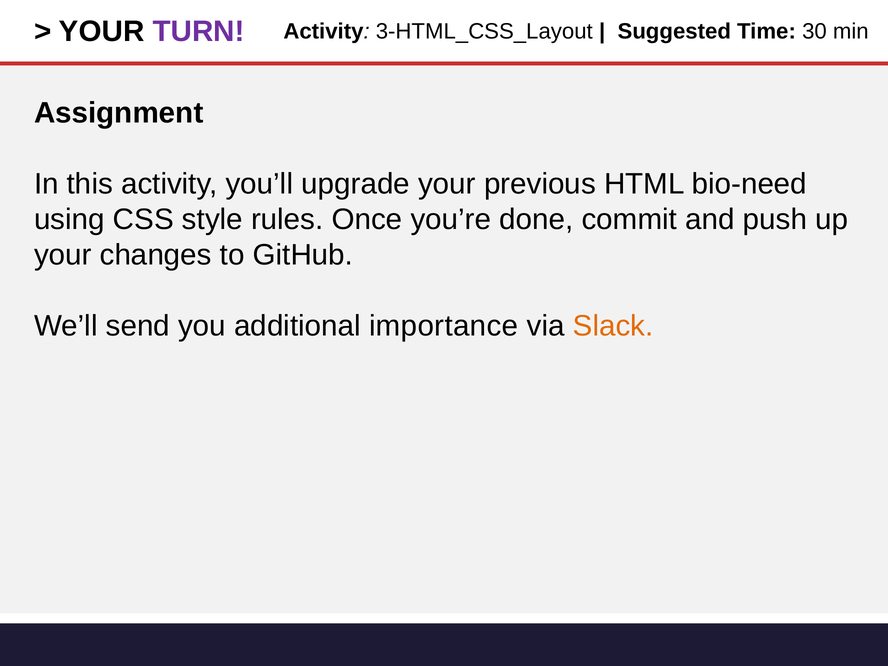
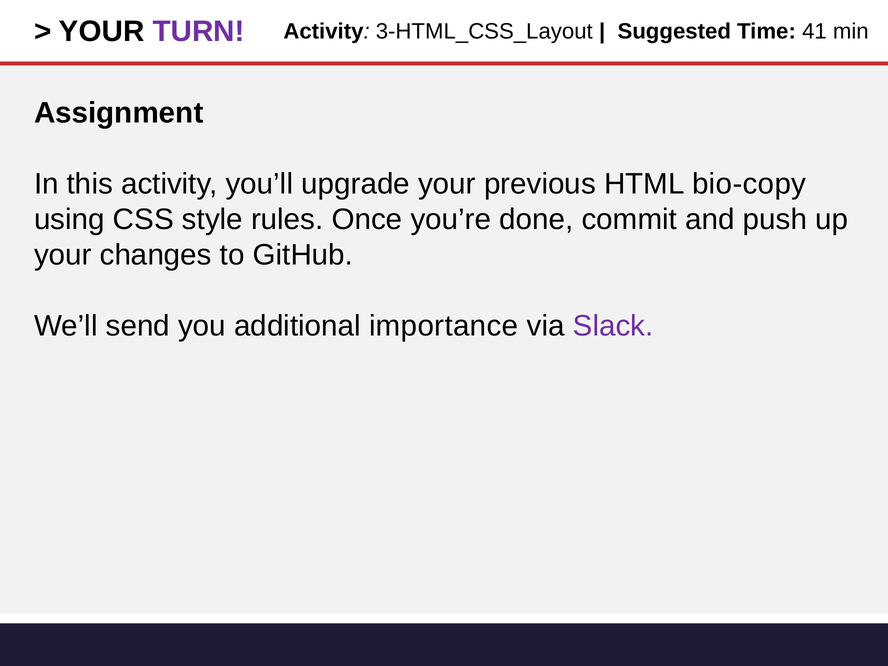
30: 30 -> 41
bio-need: bio-need -> bio-copy
Slack colour: orange -> purple
